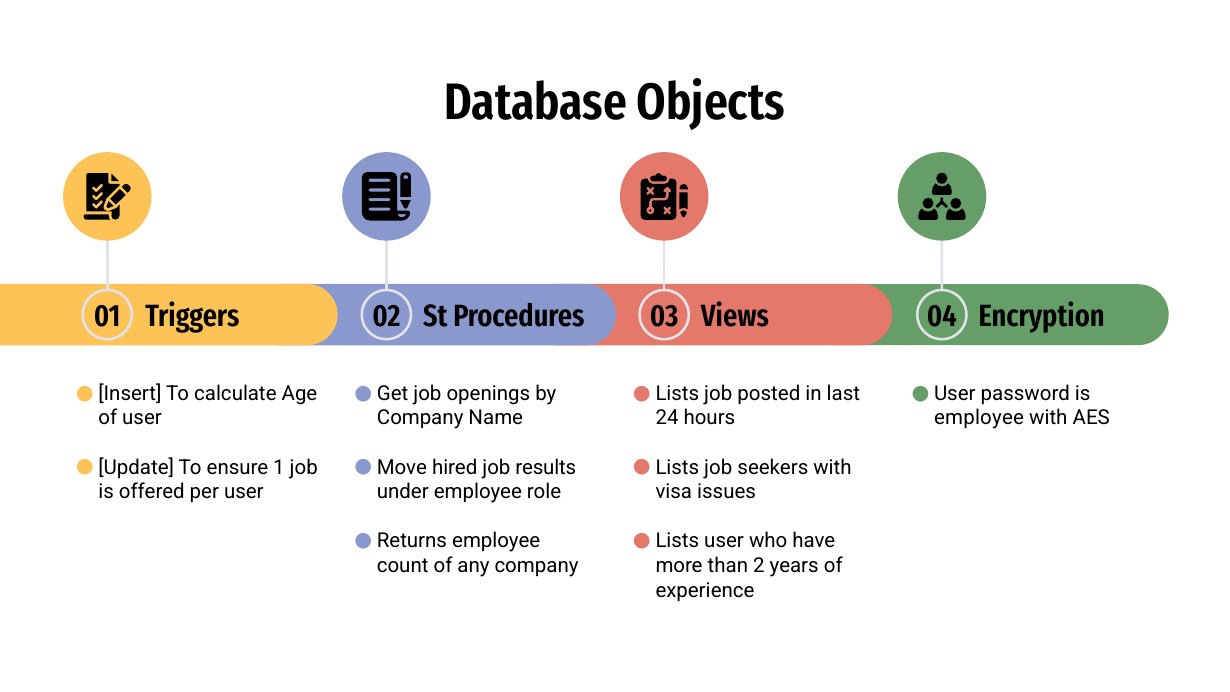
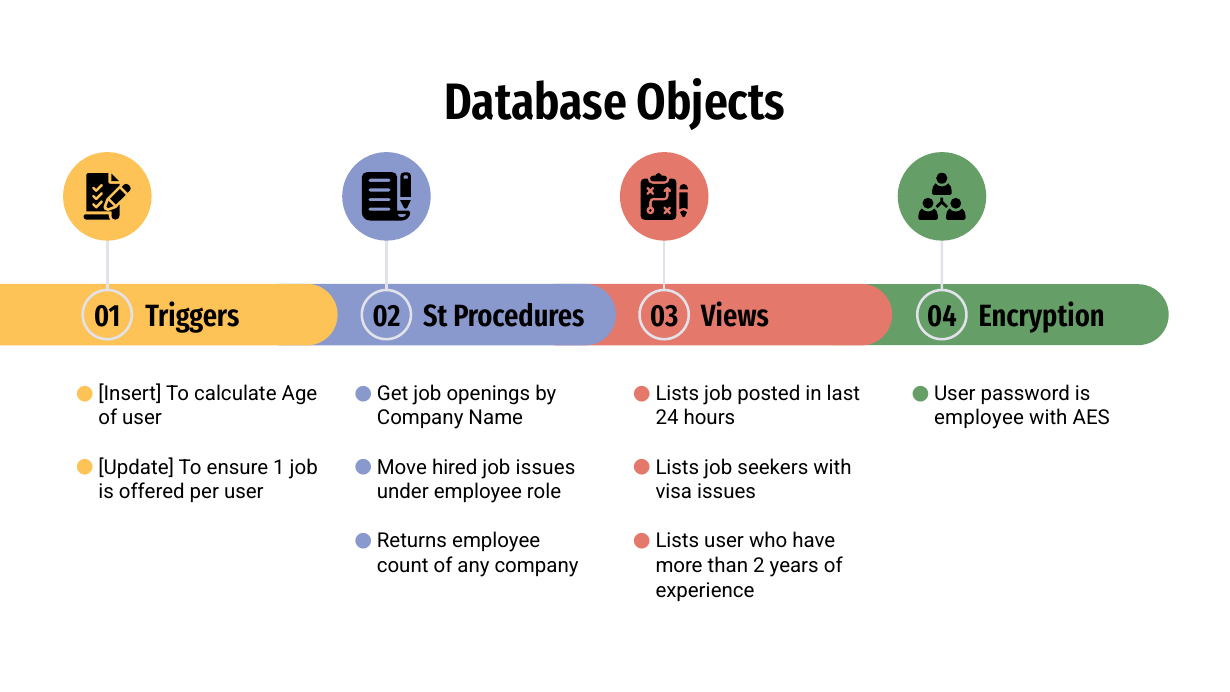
job results: results -> issues
